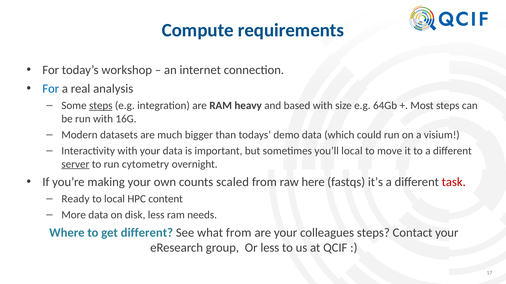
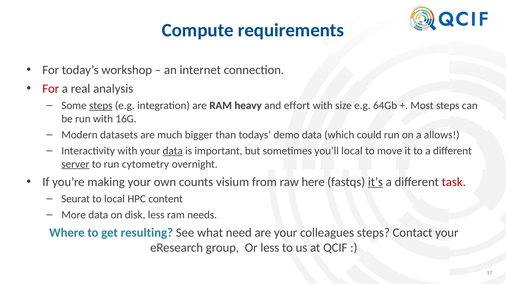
For at (51, 89) colour: blue -> red
based: based -> effort
visium: visium -> allows
data at (173, 151) underline: none -> present
scaled: scaled -> visium
it’s underline: none -> present
Ready: Ready -> Seurat
get different: different -> resulting
what from: from -> need
